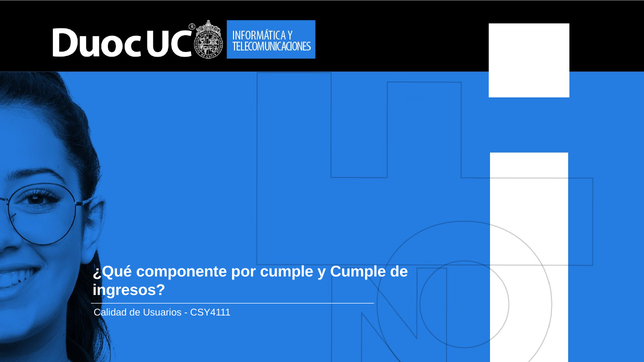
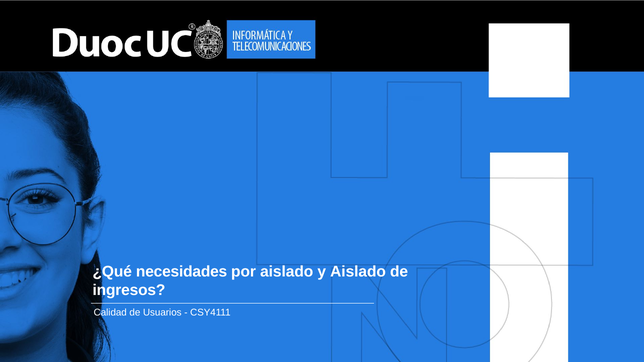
componente: componente -> necesidades
por cumple: cumple -> aislado
y Cumple: Cumple -> Aislado
